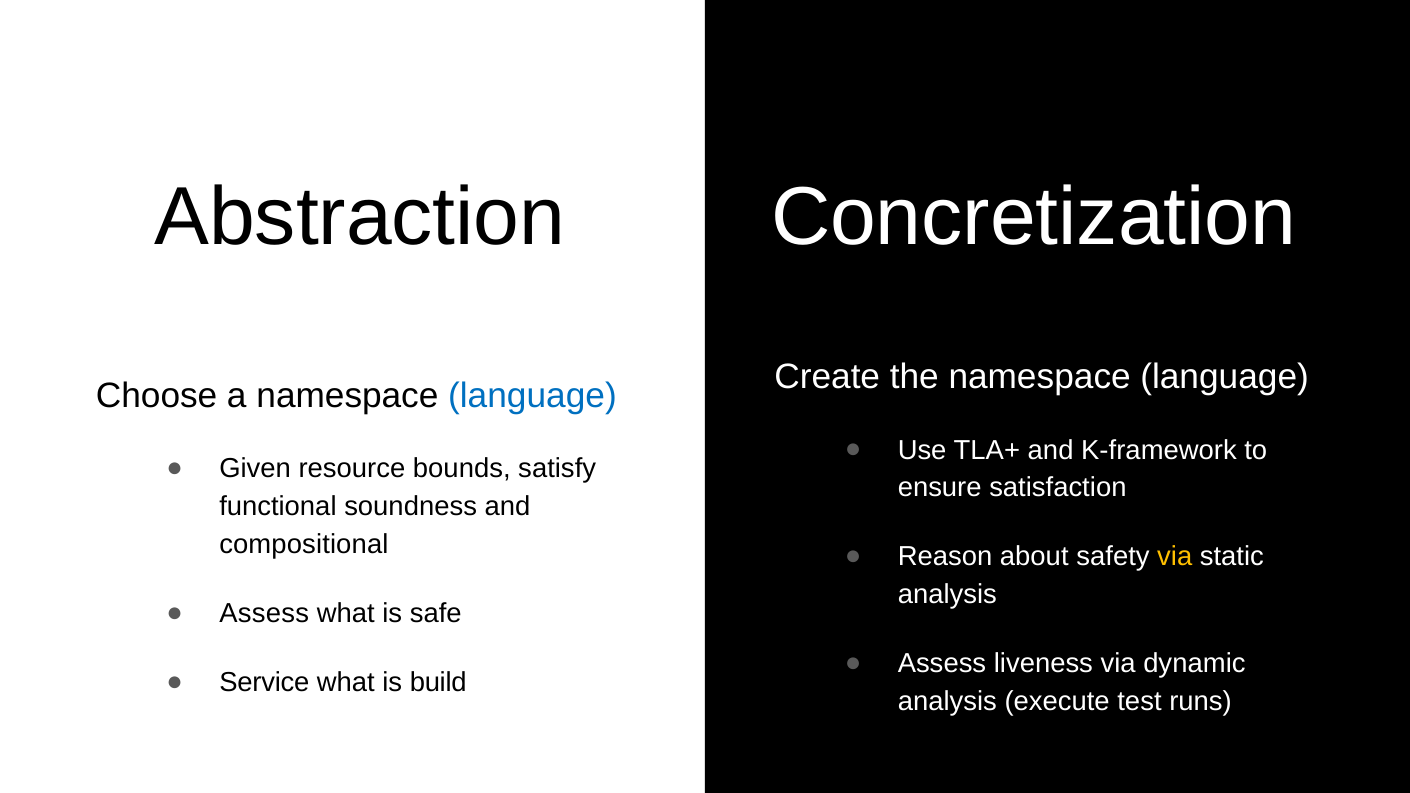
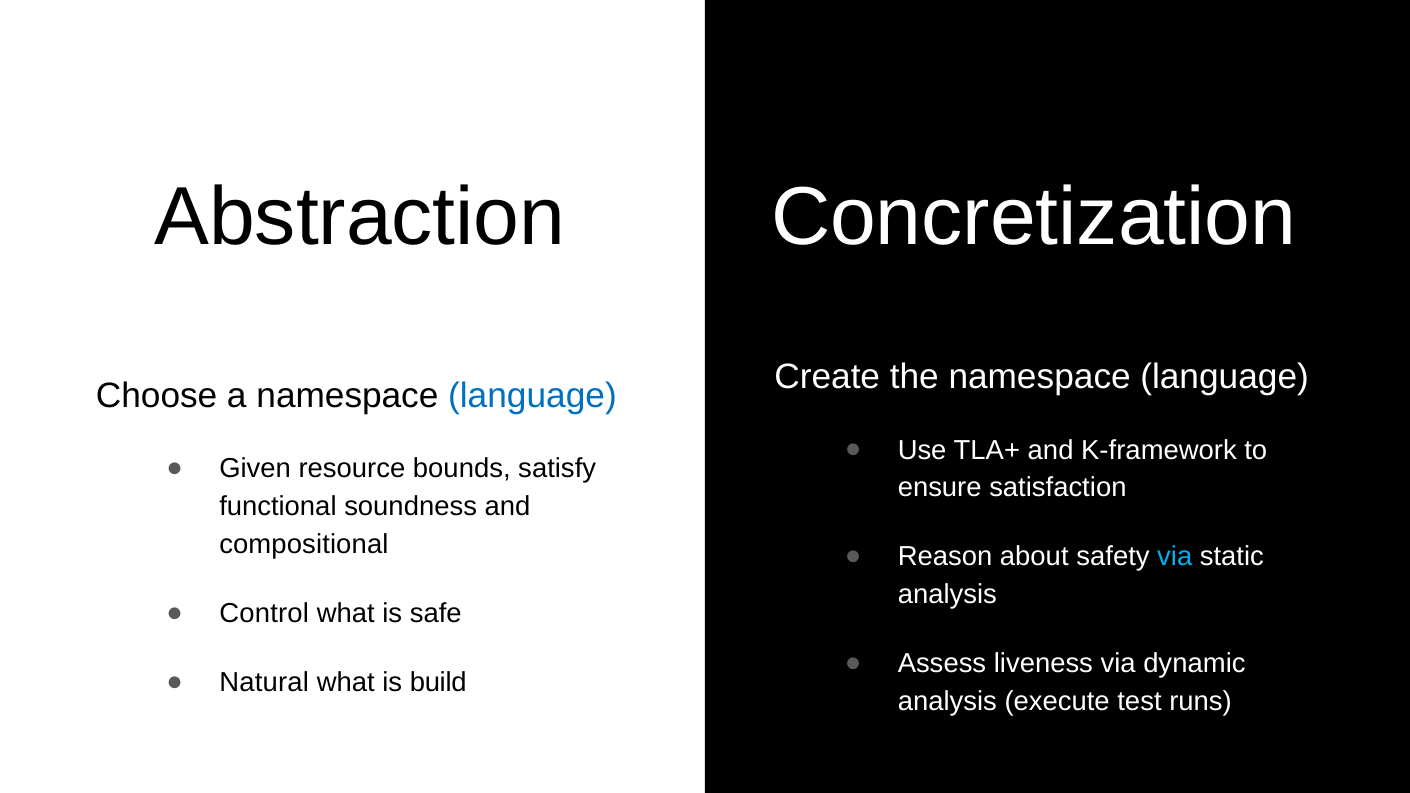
via at (1175, 557) colour: yellow -> light blue
Assess at (264, 614): Assess -> Control
Service: Service -> Natural
